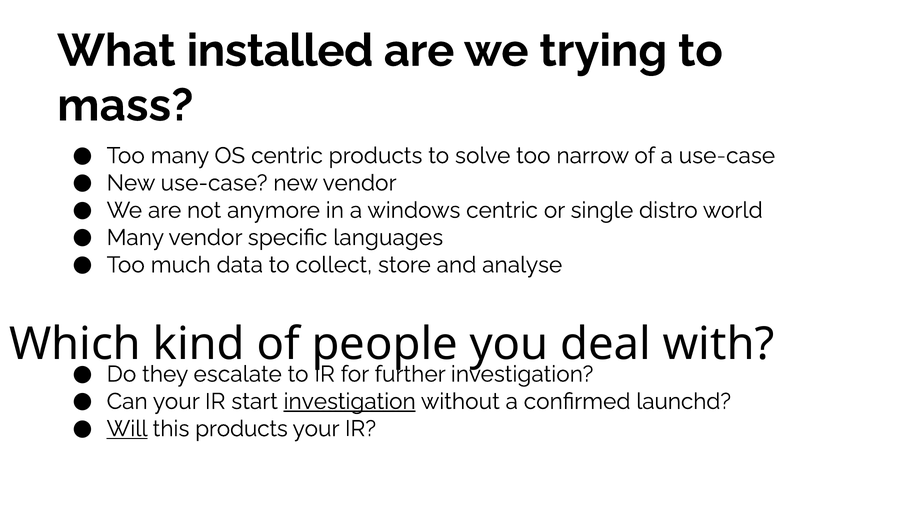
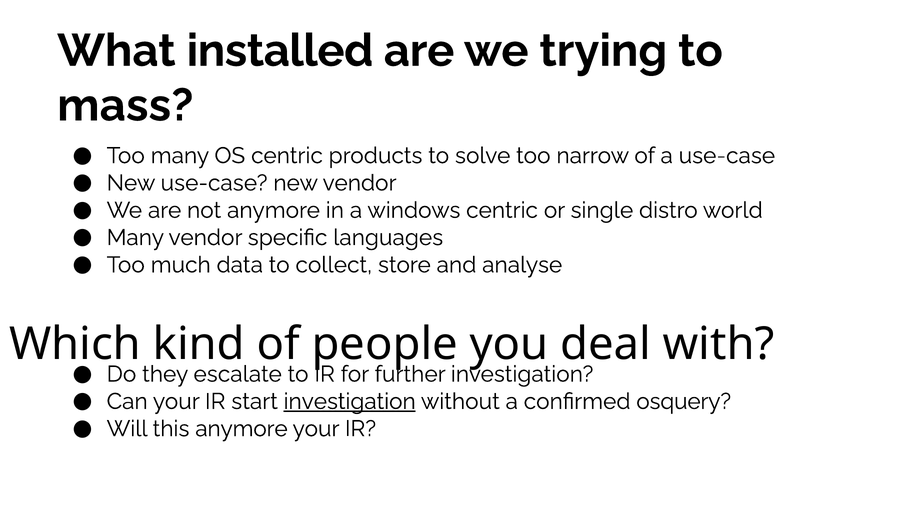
launchd: launchd -> osquery
Will underline: present -> none
this products: products -> anymore
